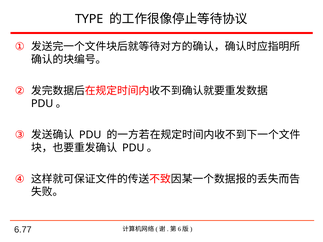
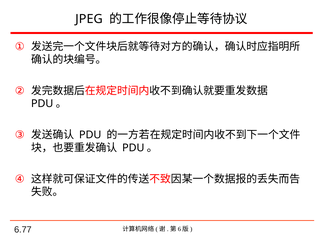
TYPE: TYPE -> JPEG
